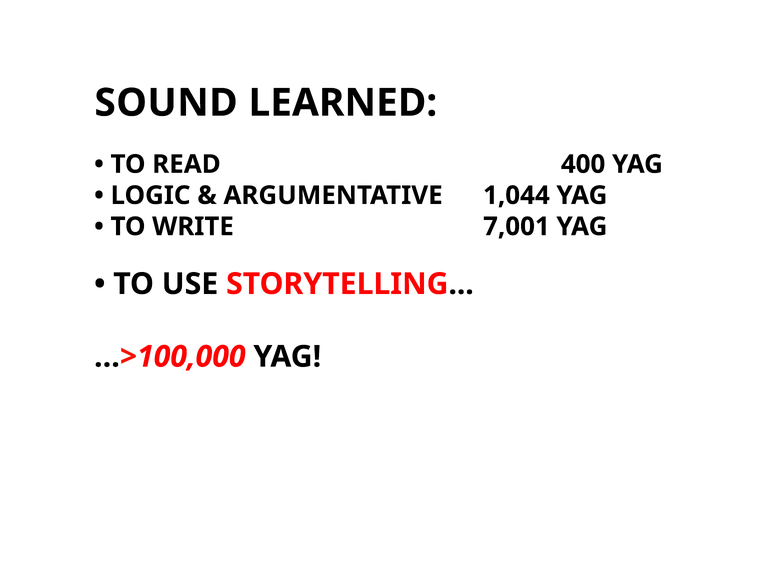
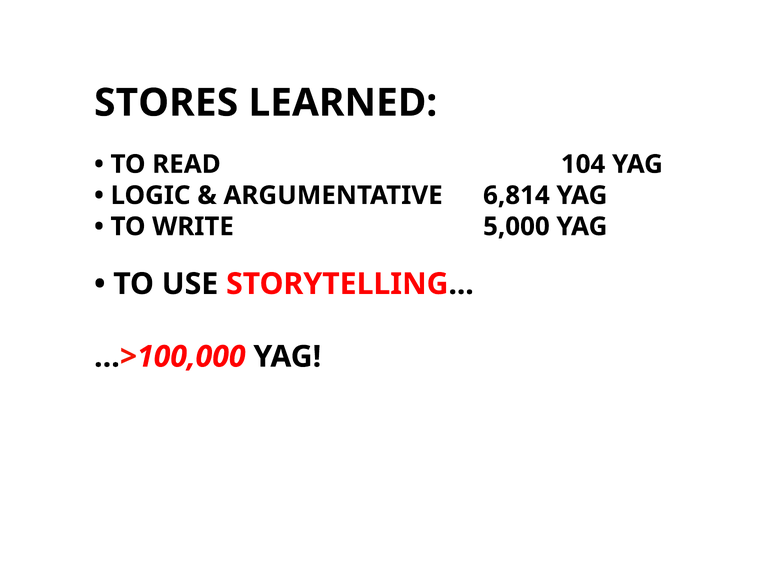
SOUND: SOUND -> STORES
400: 400 -> 104
1,044: 1,044 -> 6,814
7,001: 7,001 -> 5,000
